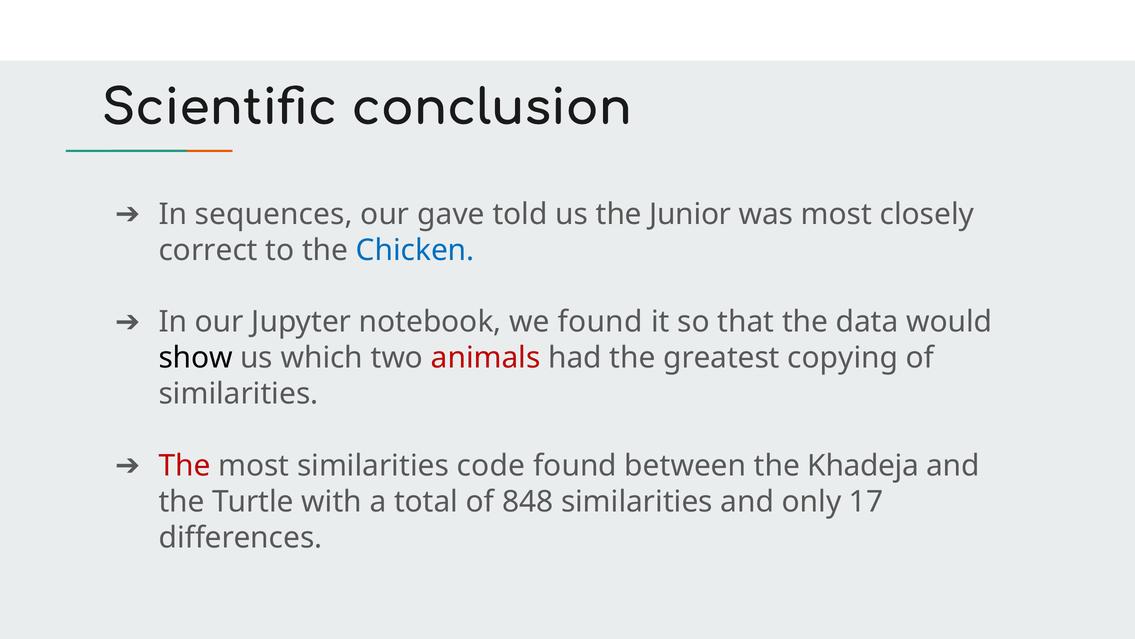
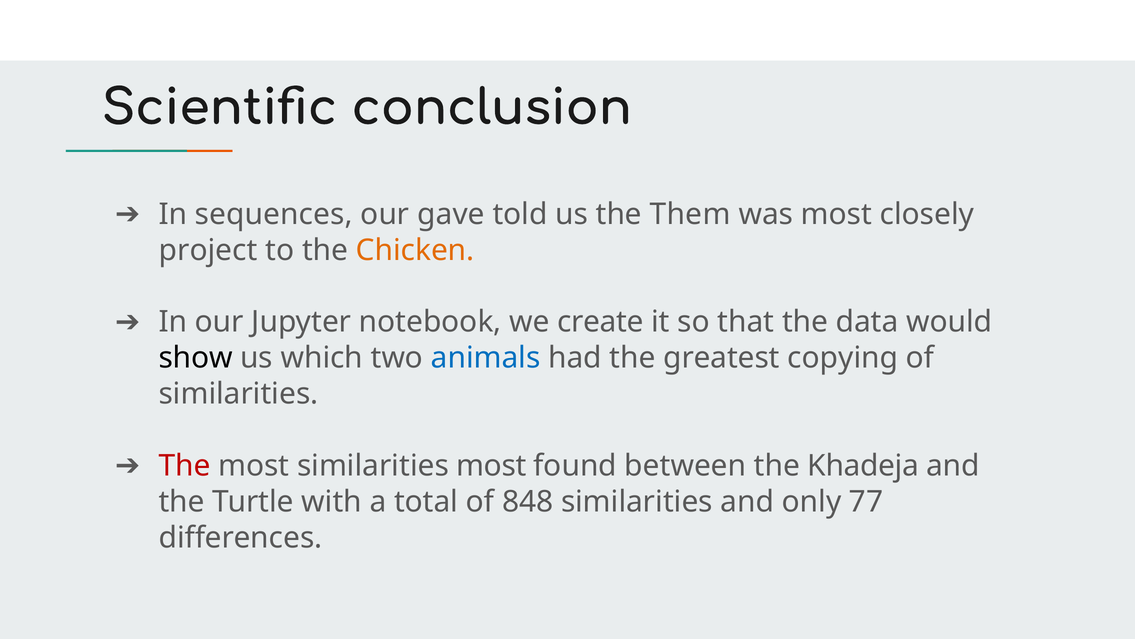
Junior: Junior -> Them
correct: correct -> project
Chicken colour: blue -> orange
we found: found -> create
animals colour: red -> blue
similarities code: code -> most
17: 17 -> 77
